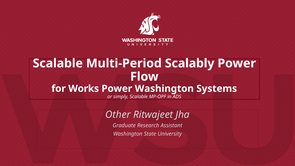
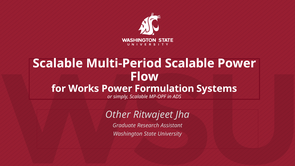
Multi-Period Scalably: Scalably -> Scalable
Power Washington: Washington -> Formulation
